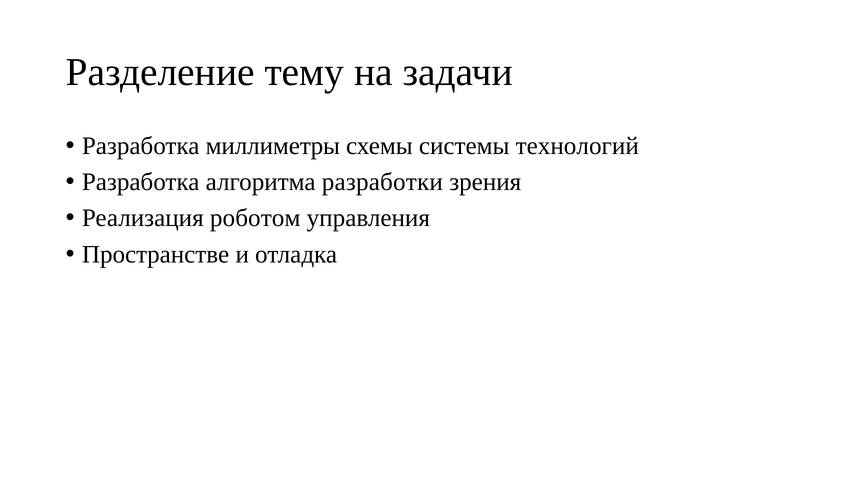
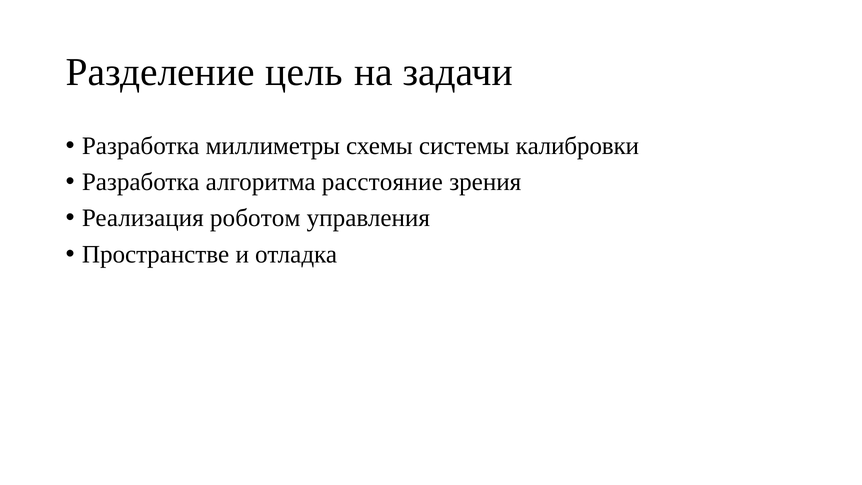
тему: тему -> цель
технологий: технологий -> калибровки
разработки: разработки -> расстояние
